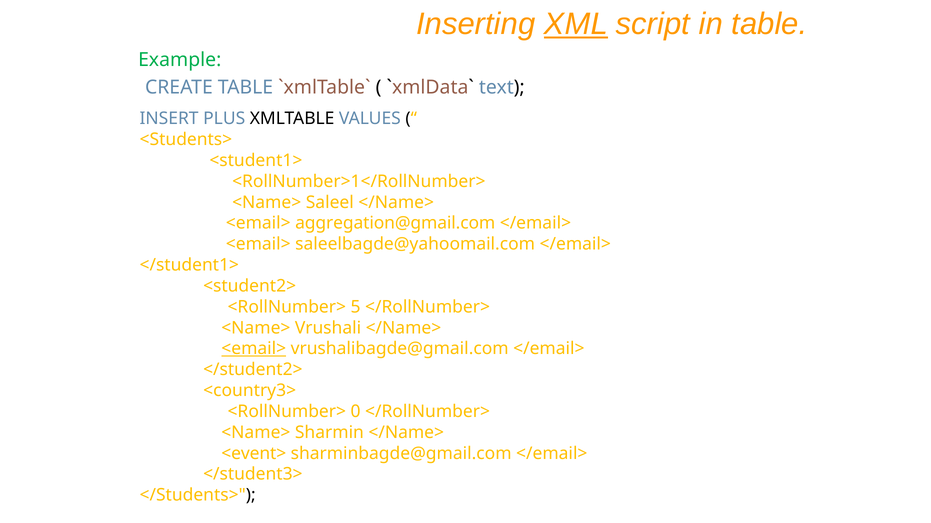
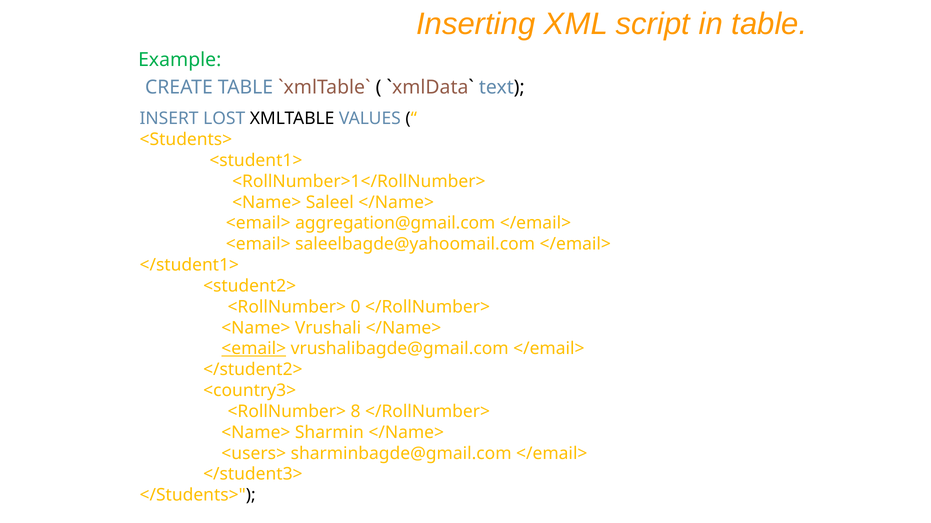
XML underline: present -> none
PLUS: PLUS -> LOST
5: 5 -> 0
0: 0 -> 8
<event>: <event> -> <users>
